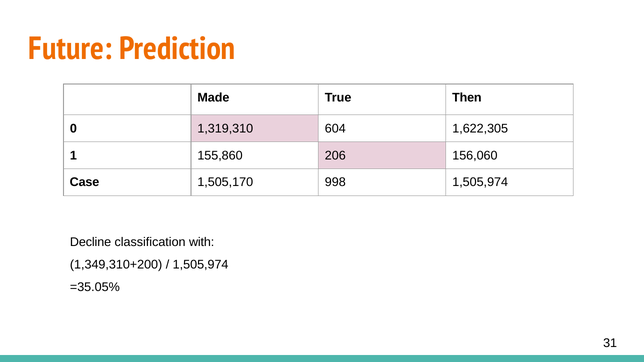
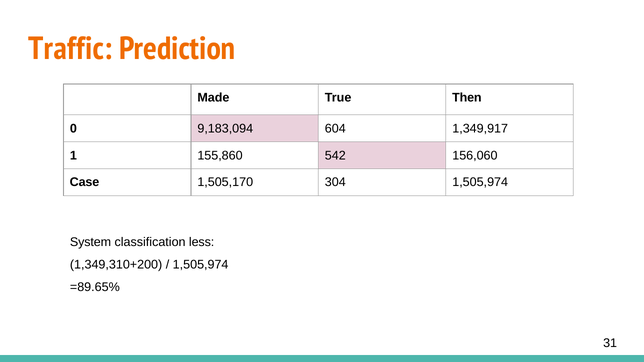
Future: Future -> Traffic
1,319,310: 1,319,310 -> 9,183,094
1,622,305: 1,622,305 -> 1,349,917
206: 206 -> 542
998: 998 -> 304
Decline: Decline -> System
with: with -> less
=35.05%: =35.05% -> =89.65%
